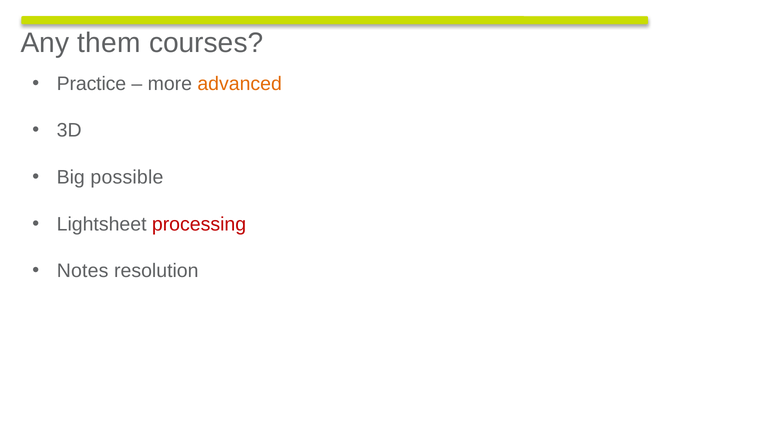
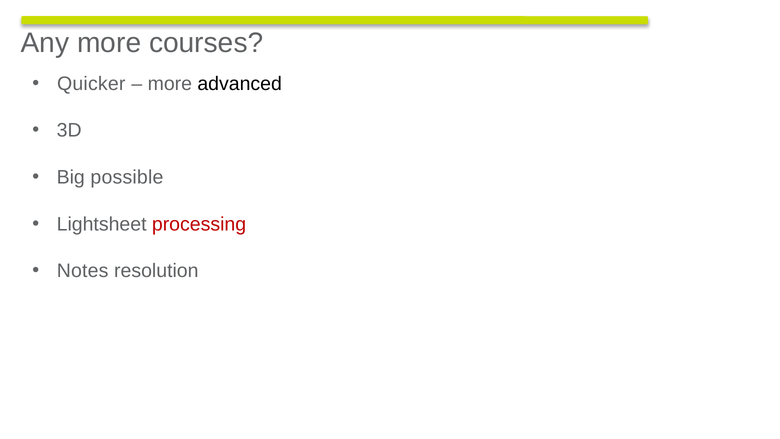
Any them: them -> more
Practice: Practice -> Quicker
advanced colour: orange -> black
